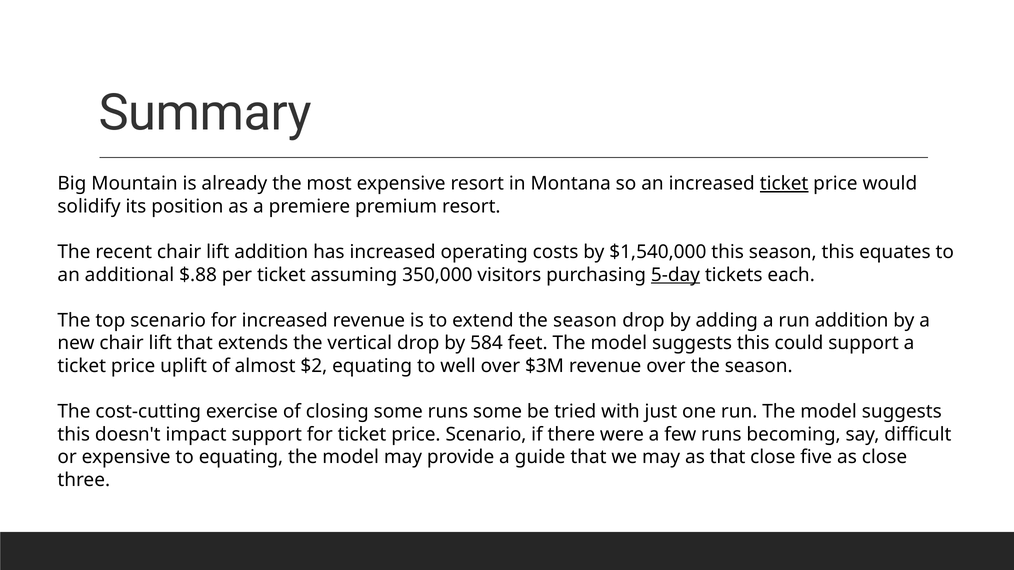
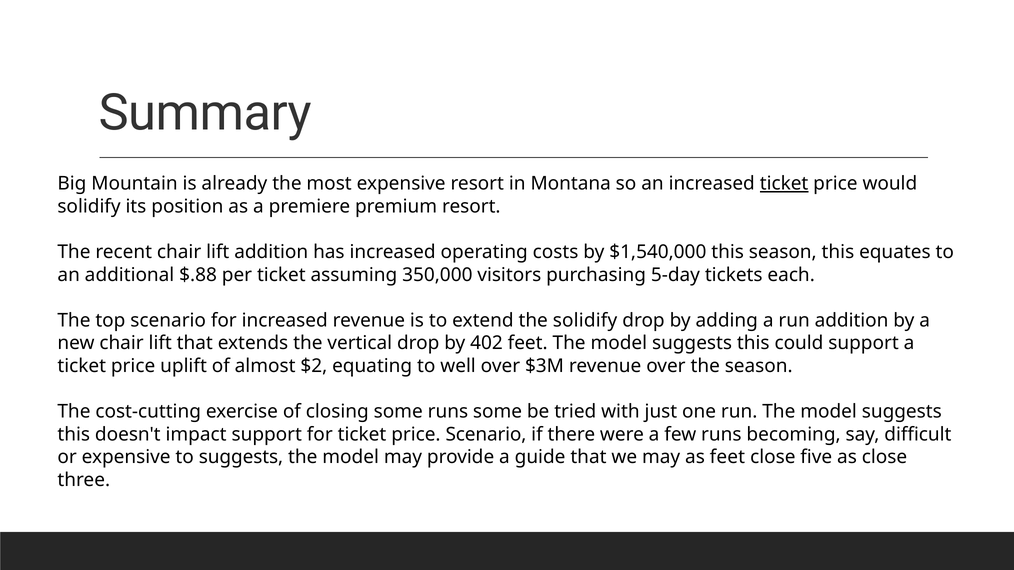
5-day underline: present -> none
extend the season: season -> solidify
584: 584 -> 402
to equating: equating -> suggests
as that: that -> feet
